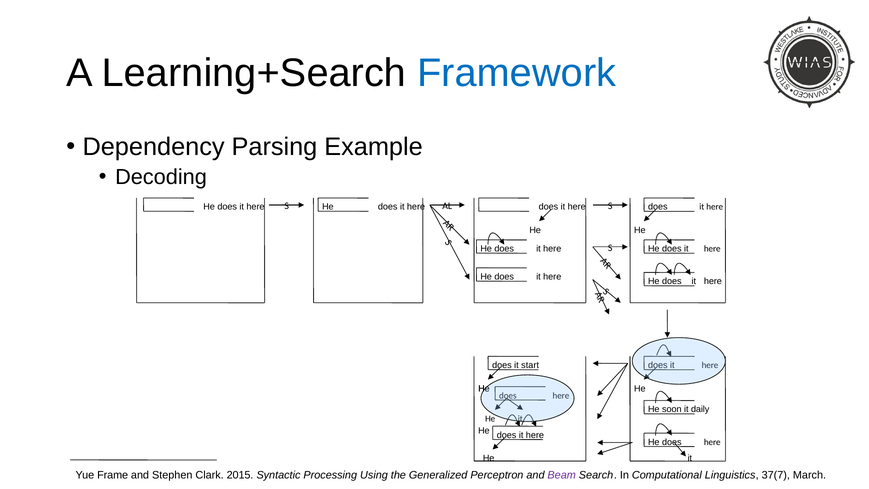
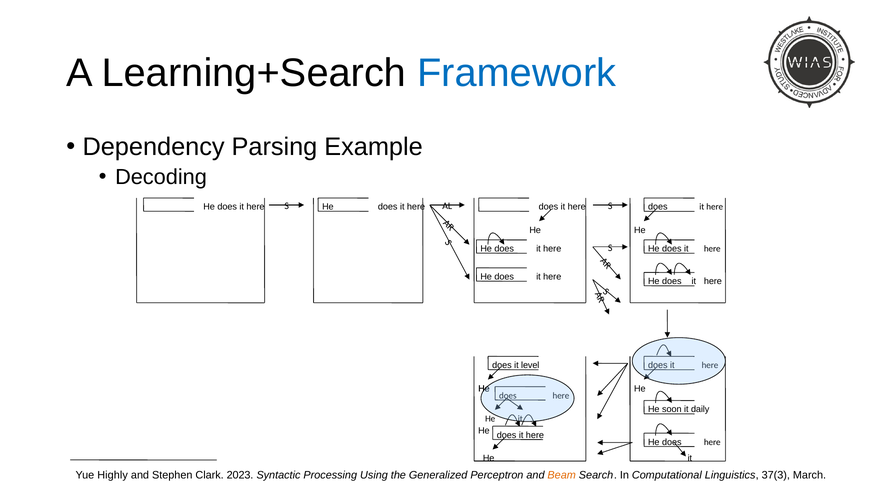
start: start -> level
Frame: Frame -> Highly
2015: 2015 -> 2023
Beam colour: purple -> orange
37(7: 37(7 -> 37(3
